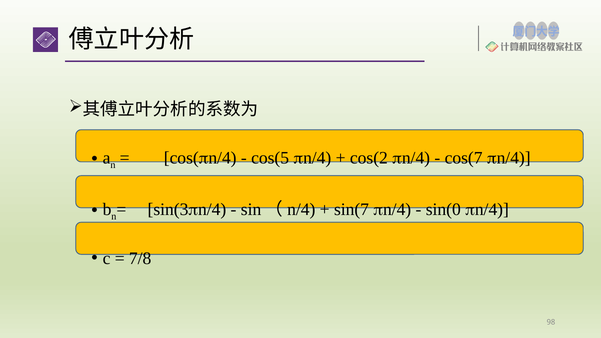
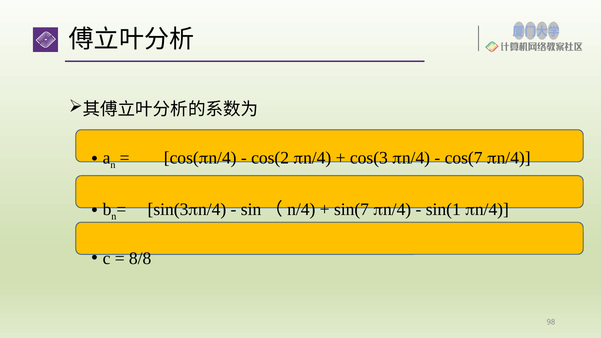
cos(5: cos(5 -> cos(2
cos(2: cos(2 -> cos(3
sin(0: sin(0 -> sin(1
7/8: 7/8 -> 8/8
